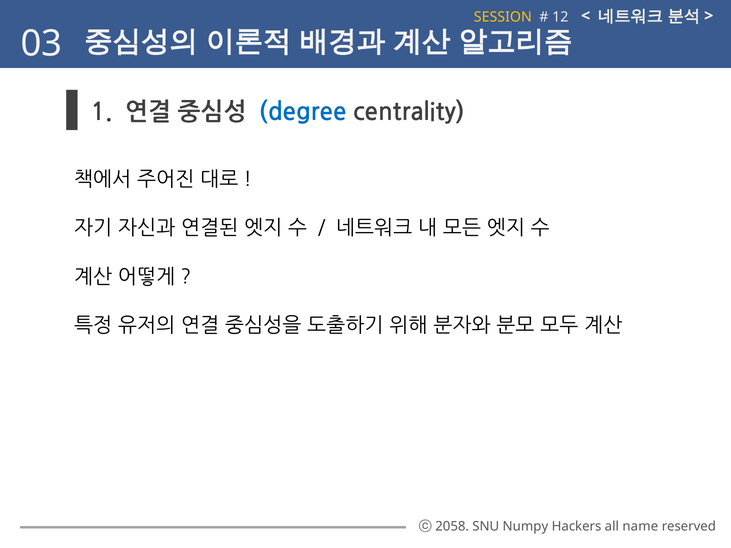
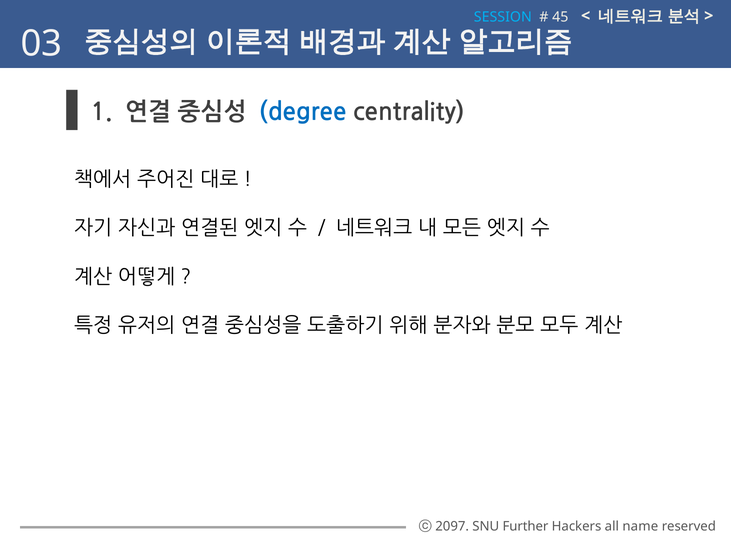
SESSION colour: yellow -> light blue
12: 12 -> 45
2058: 2058 -> 2097
Numpy: Numpy -> Further
